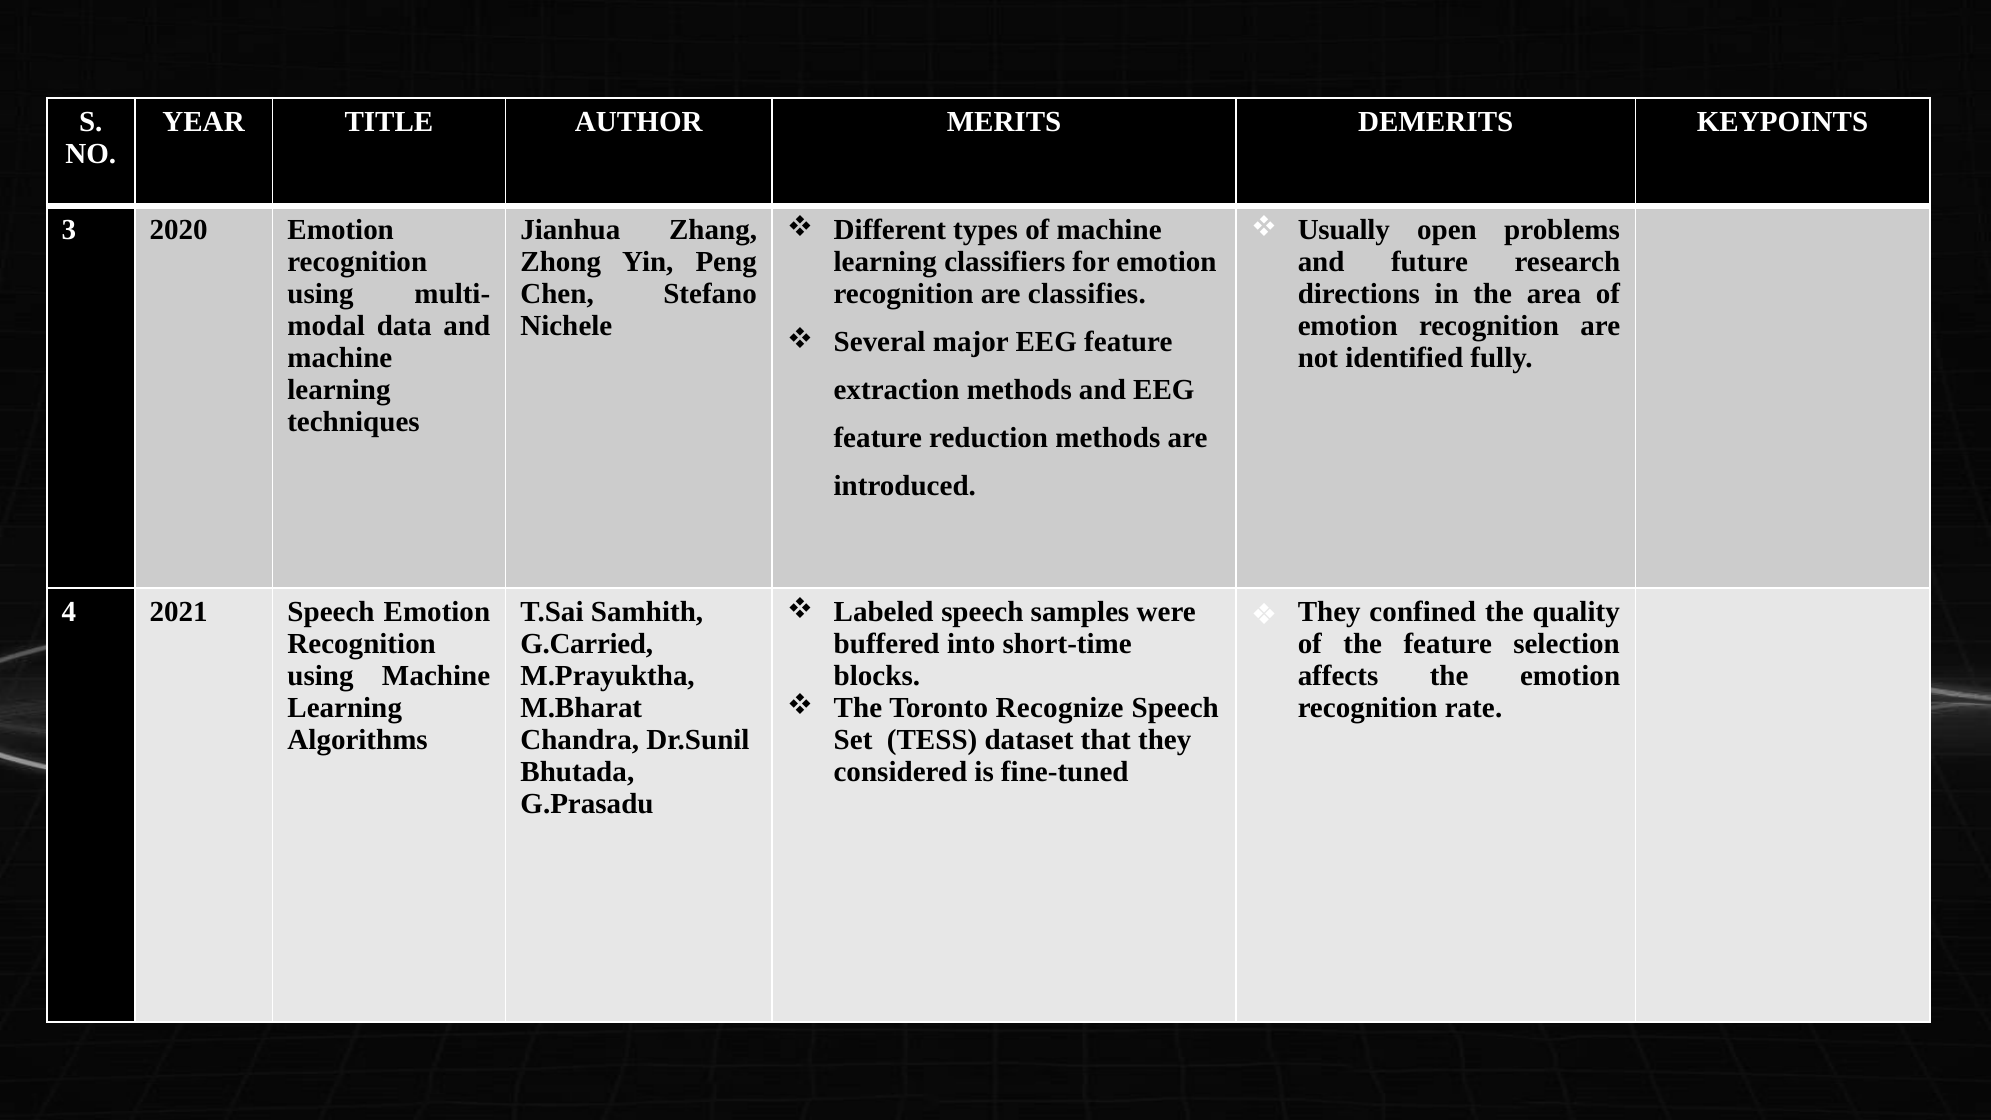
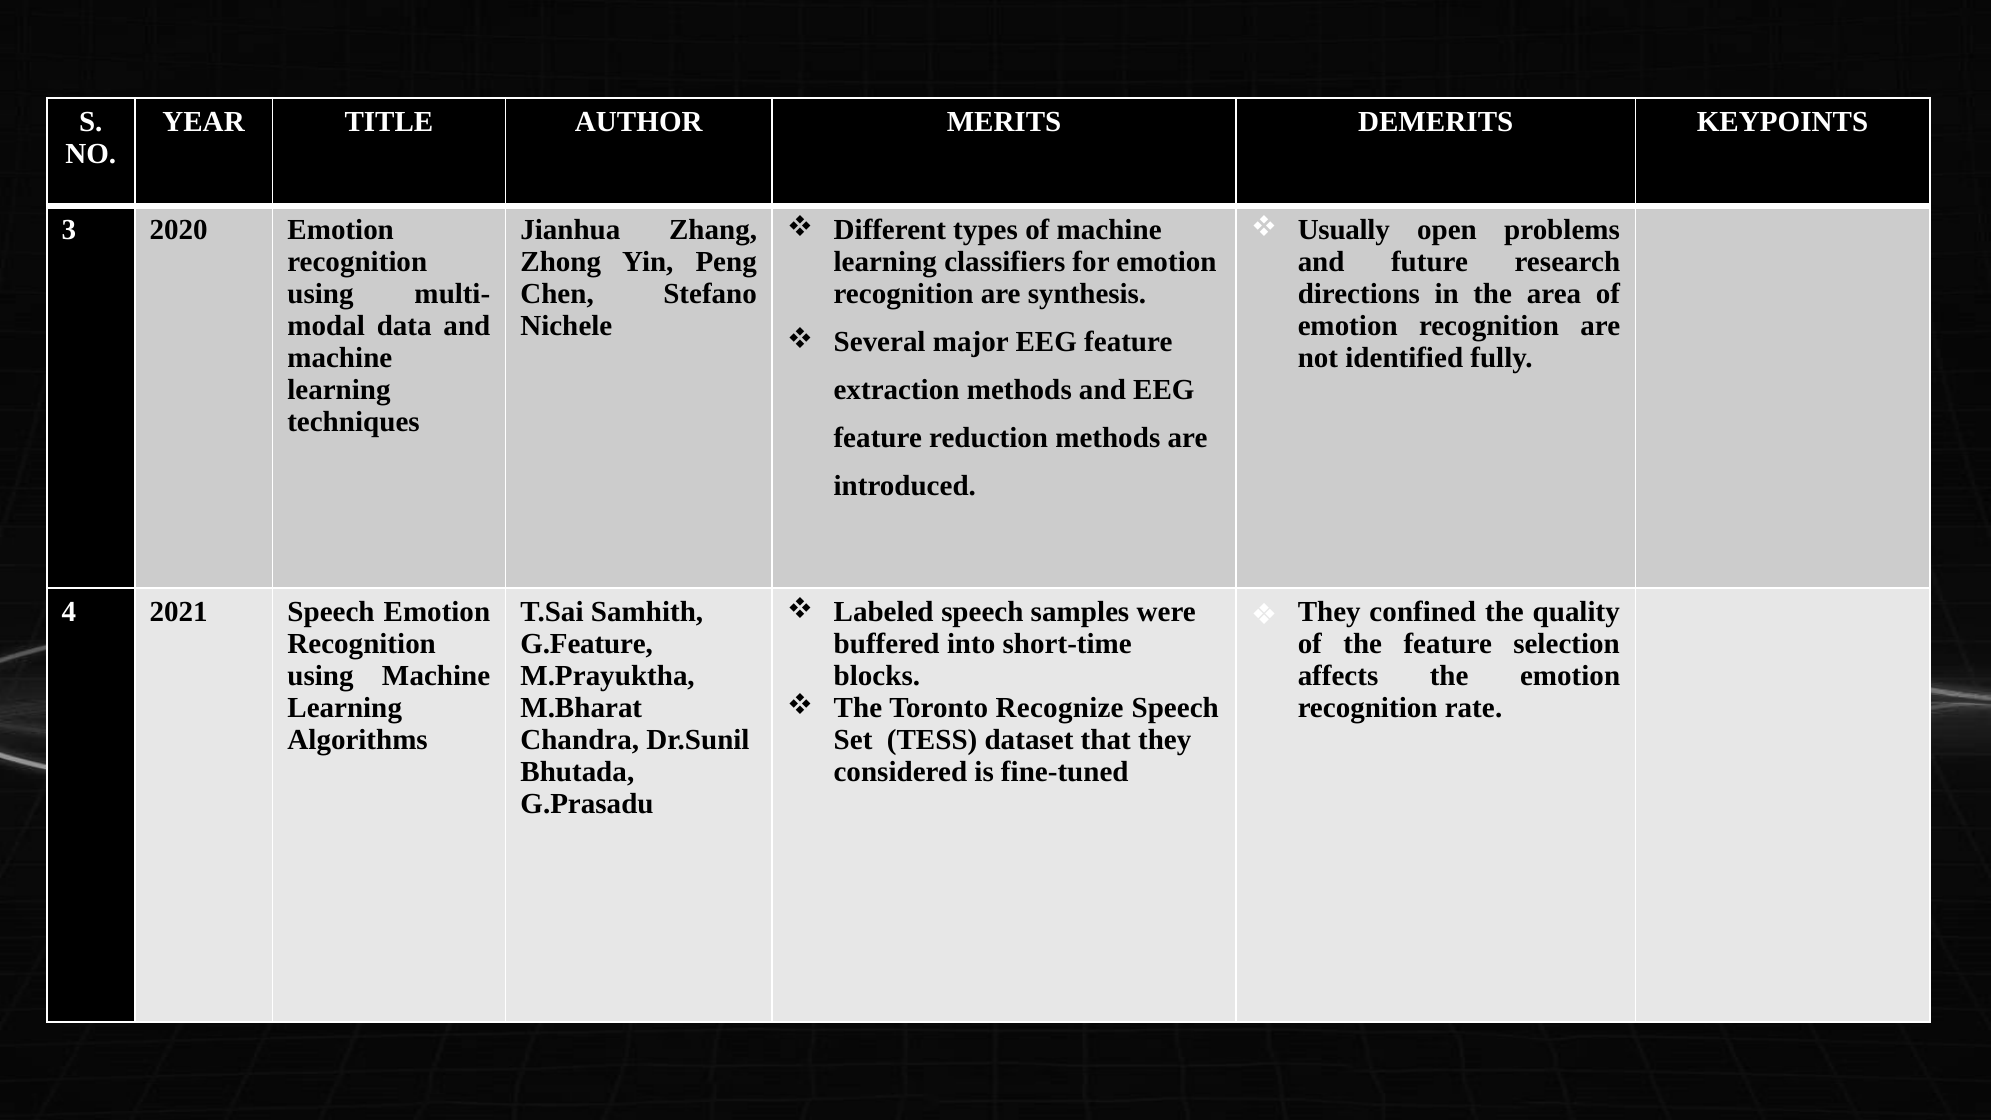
classifies: classifies -> synthesis
G.Carried: G.Carried -> G.Feature
